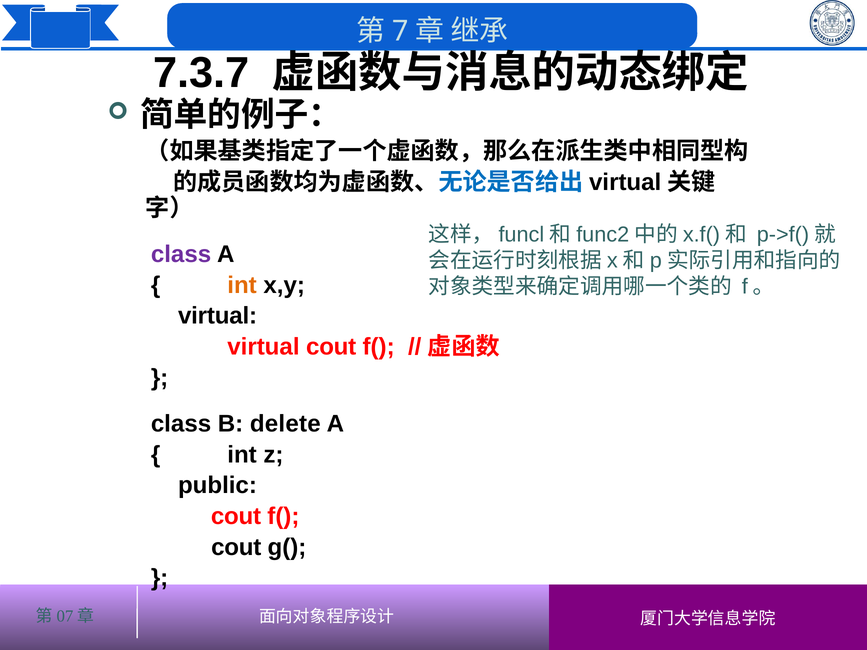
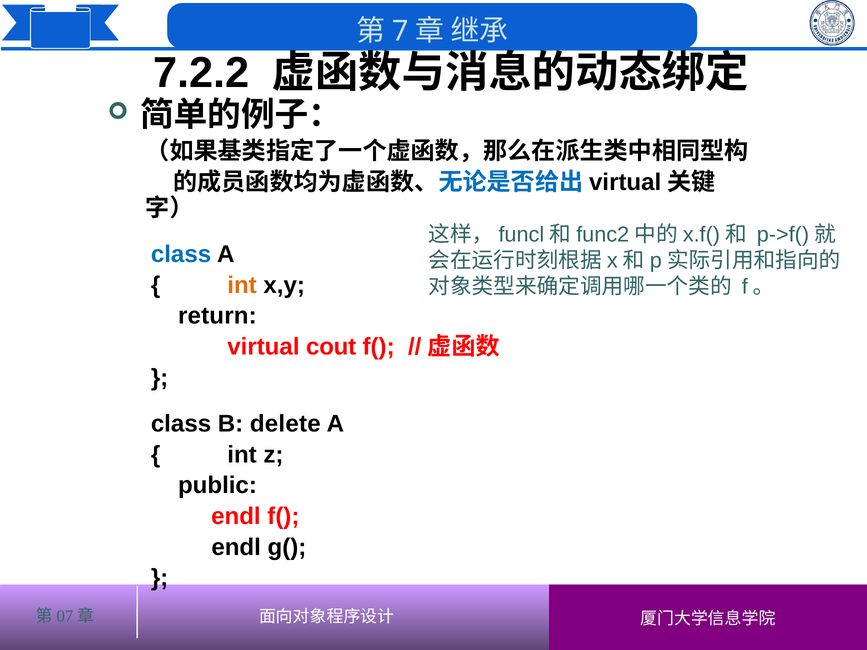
7.3.7: 7.3.7 -> 7.2.2
class at (181, 255) colour: purple -> blue
virtual at (218, 316): virtual -> return
cout at (236, 517): cout -> endl
cout at (236, 547): cout -> endl
